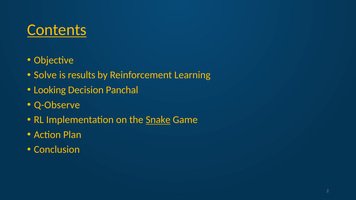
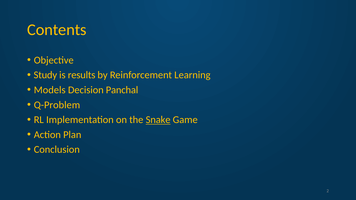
Contents underline: present -> none
Solve: Solve -> Study
Looking: Looking -> Models
Q-Observe: Q-Observe -> Q-Problem
